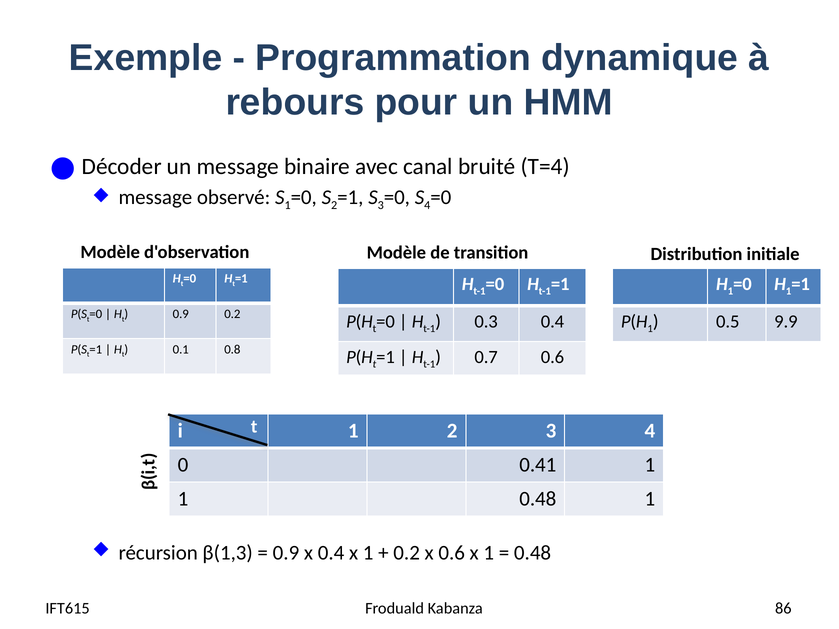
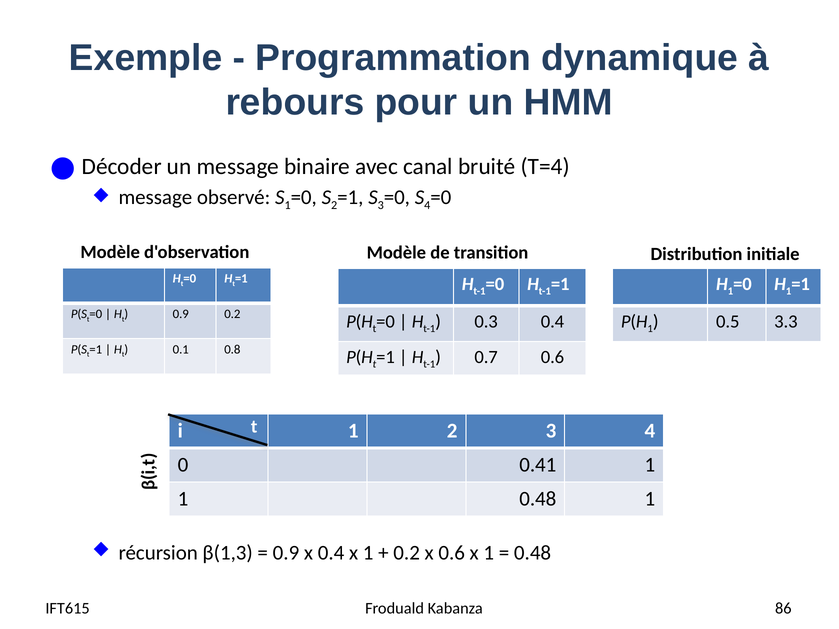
9.9: 9.9 -> 3.3
